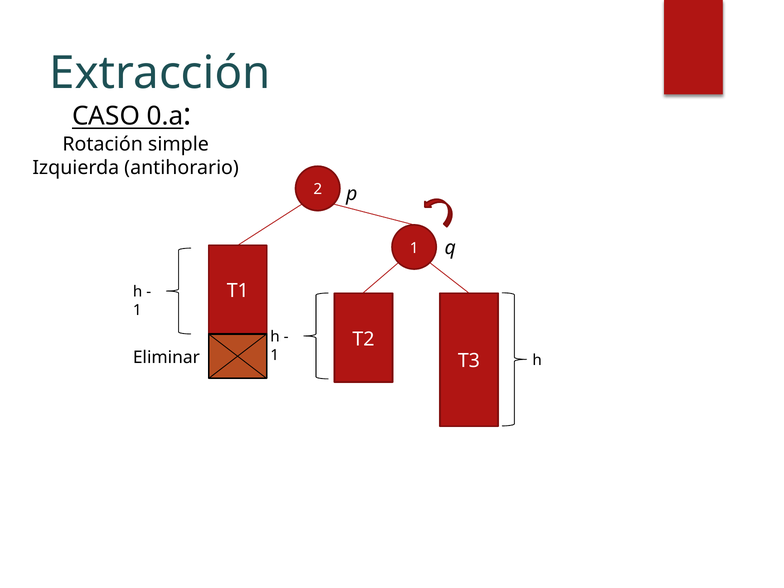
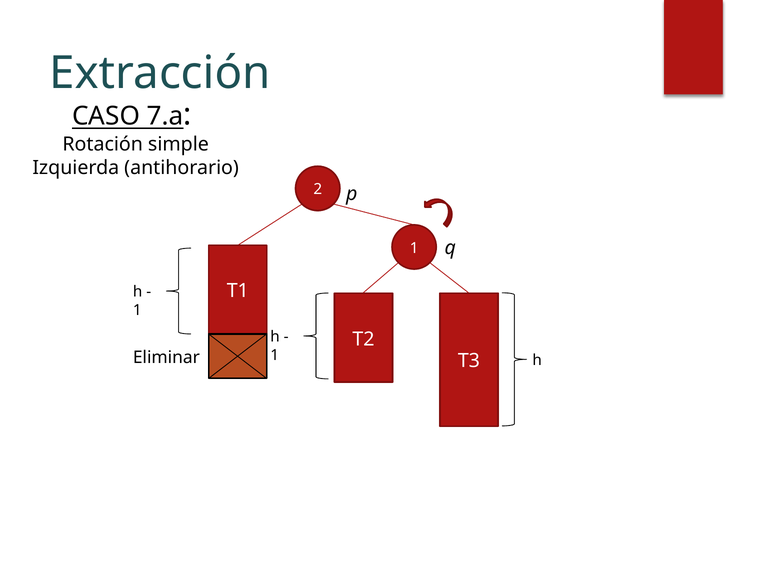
0.a: 0.a -> 7.a
